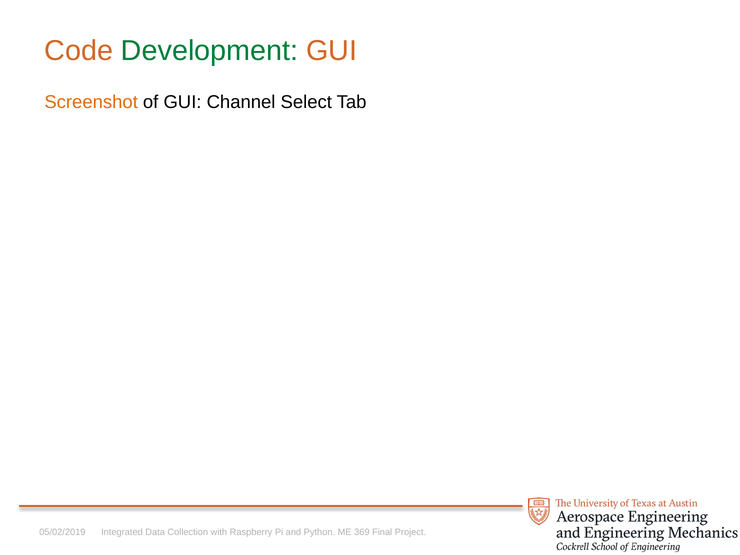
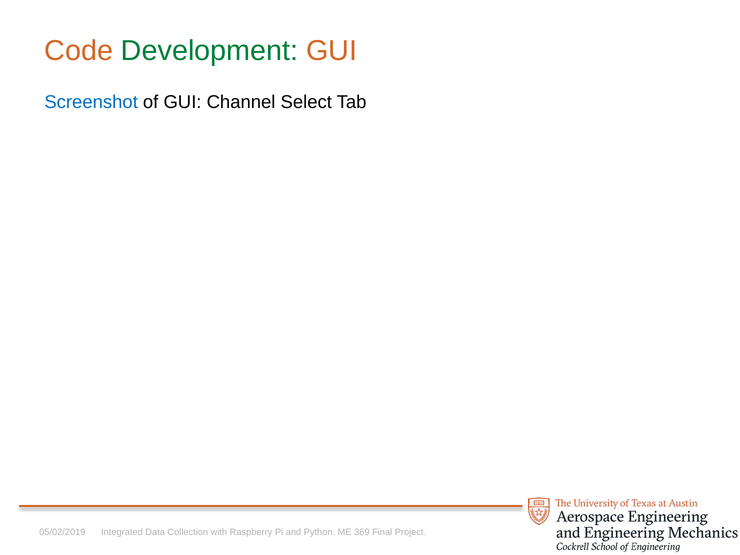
Screenshot colour: orange -> blue
